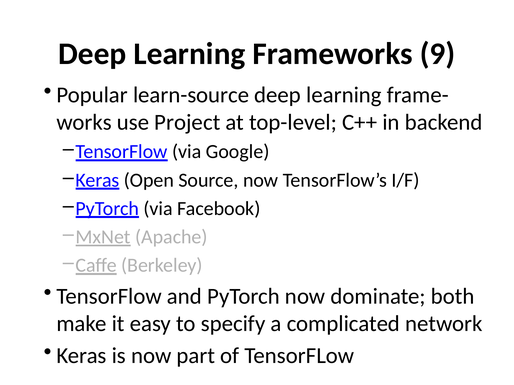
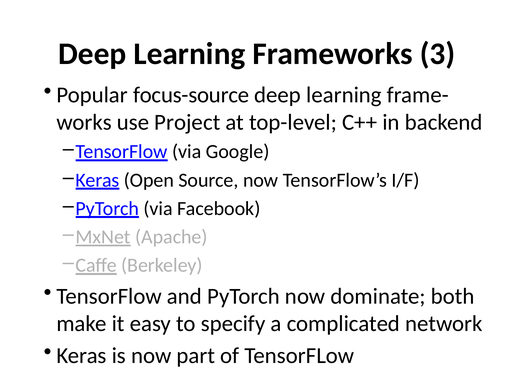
9: 9 -> 3
learn-source: learn-source -> focus-source
